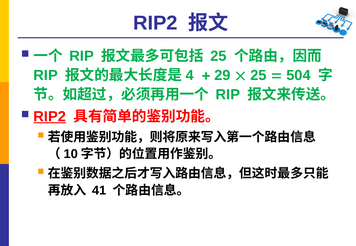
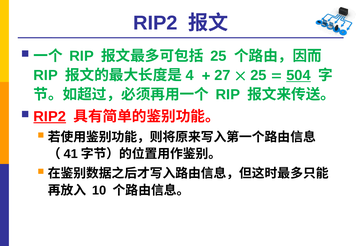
29: 29 -> 27
504 underline: none -> present
10: 10 -> 41
41: 41 -> 10
